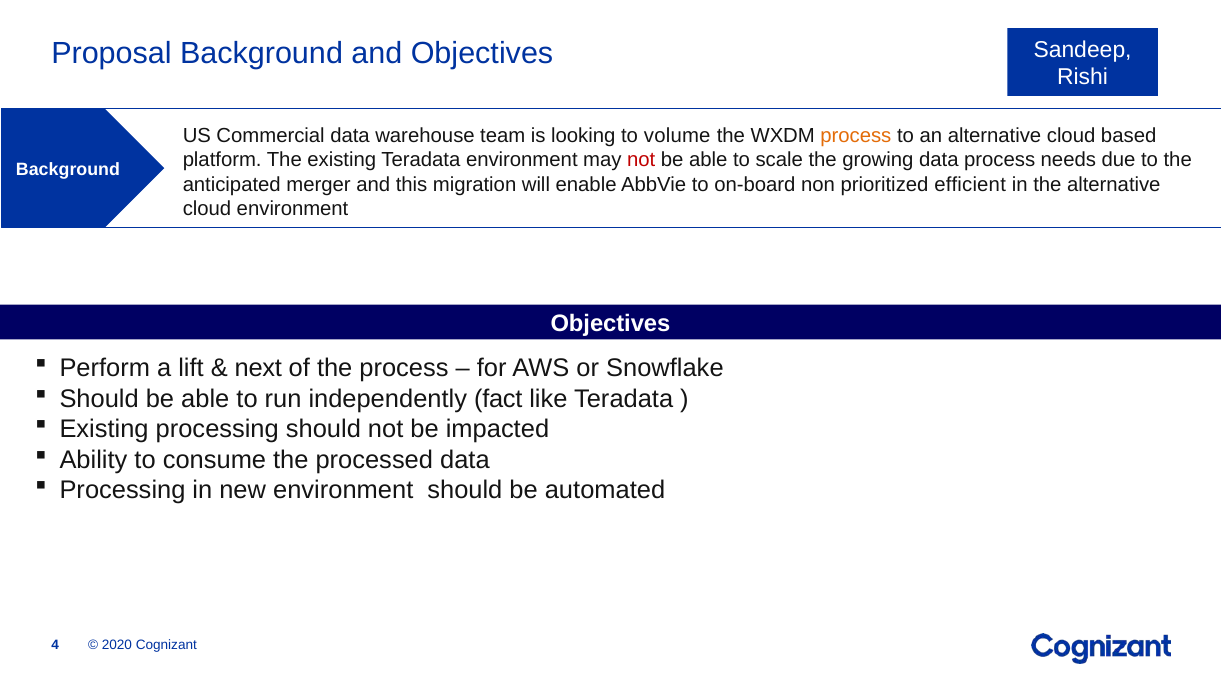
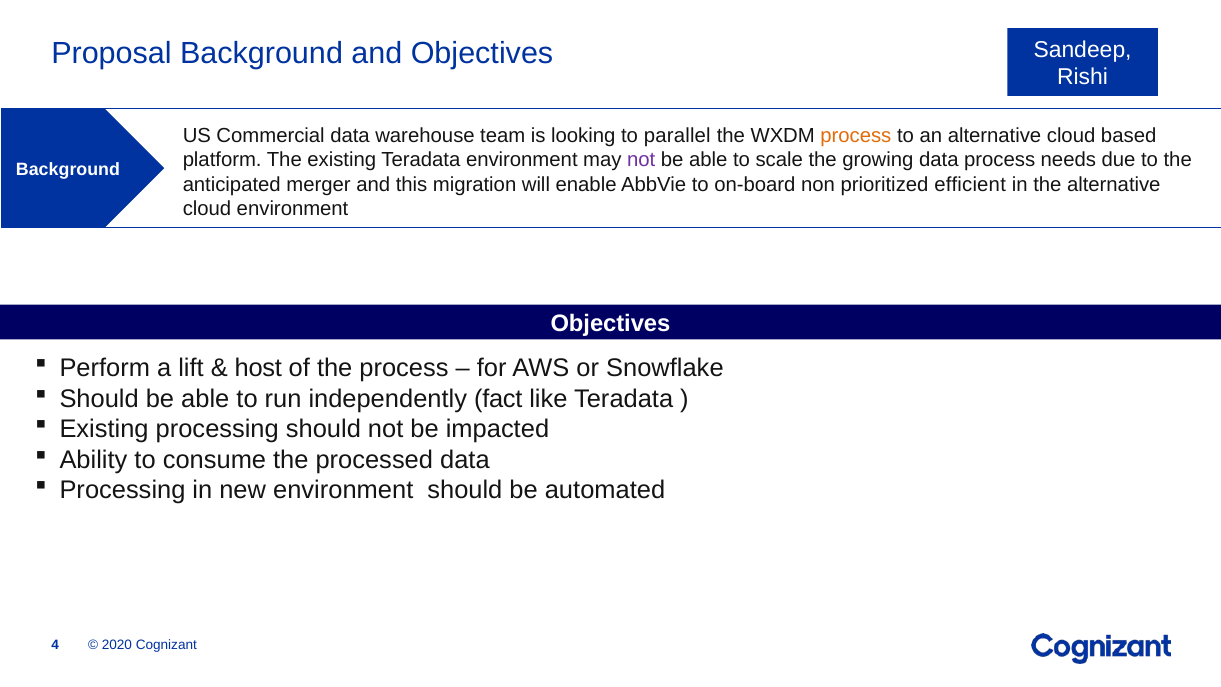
volume: volume -> parallel
not at (641, 160) colour: red -> purple
next: next -> host
